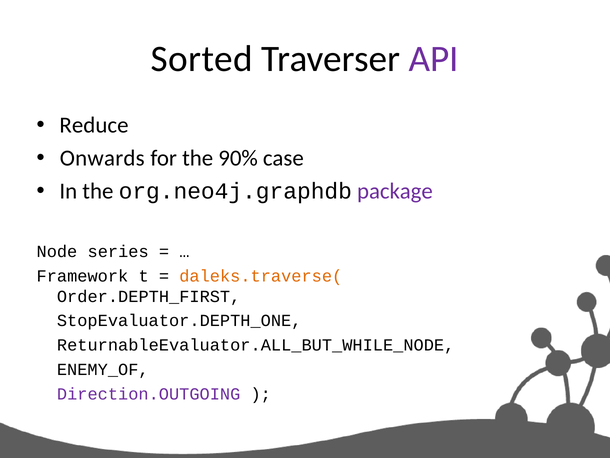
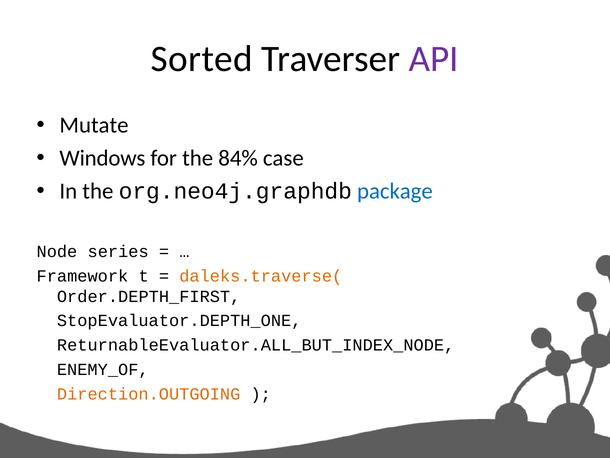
Reduce: Reduce -> Mutate
Onwards: Onwards -> Windows
90%: 90% -> 84%
package colour: purple -> blue
ReturnableEvaluator.ALL_BUT_WHILE_NODE: ReturnableEvaluator.ALL_BUT_WHILE_NODE -> ReturnableEvaluator.ALL_BUT_INDEX_NODE
Direction.OUTGOING colour: purple -> orange
